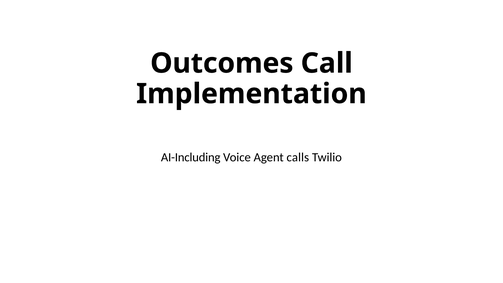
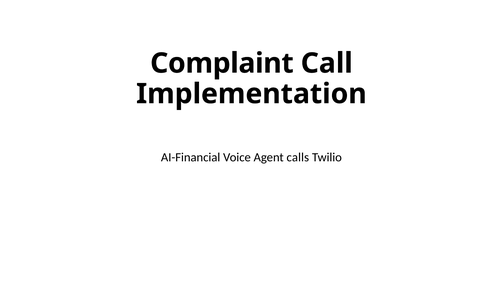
Outcomes: Outcomes -> Complaint
AI-Including: AI-Including -> AI-Financial
